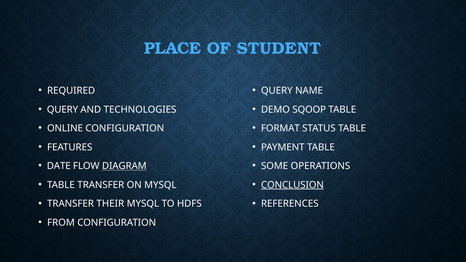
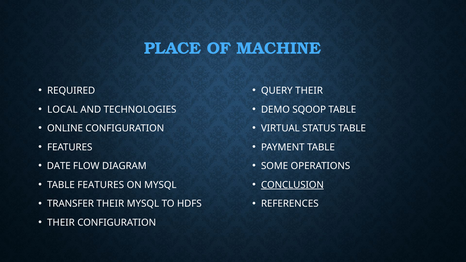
STUDENT: STUDENT -> MACHINE
QUERY NAME: NAME -> THEIR
QUERY at (63, 110): QUERY -> LOCAL
FORMAT: FORMAT -> VIRTUAL
DIAGRAM underline: present -> none
TABLE TRANSFER: TRANSFER -> FEATURES
FROM at (61, 223): FROM -> THEIR
